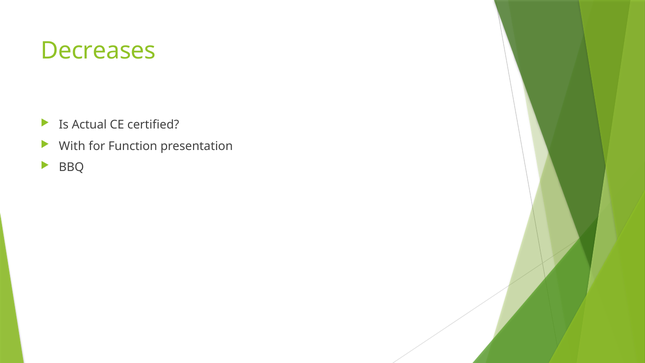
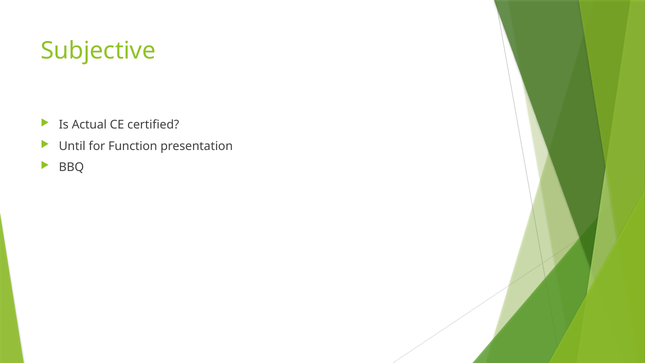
Decreases: Decreases -> Subjective
With: With -> Until
